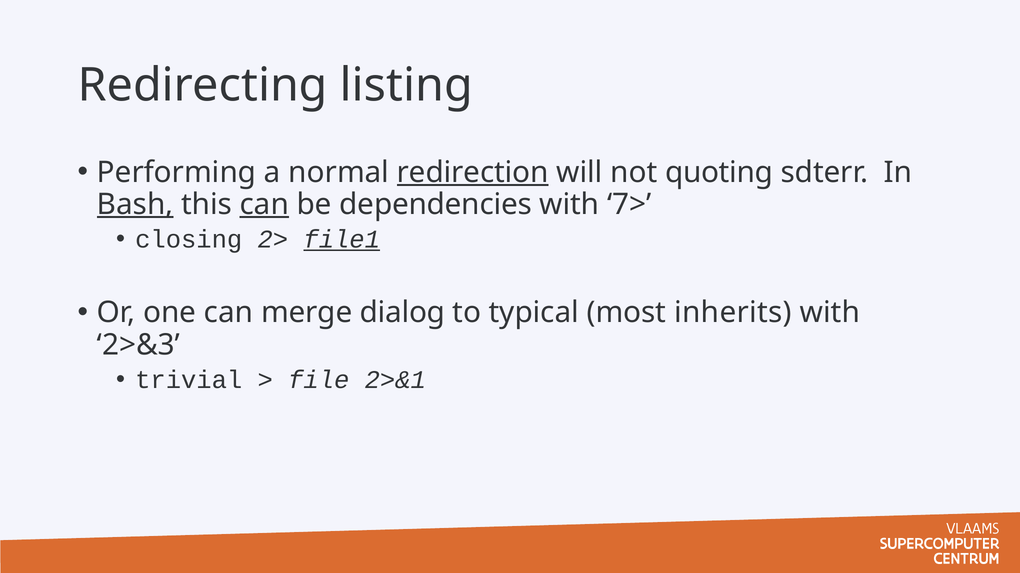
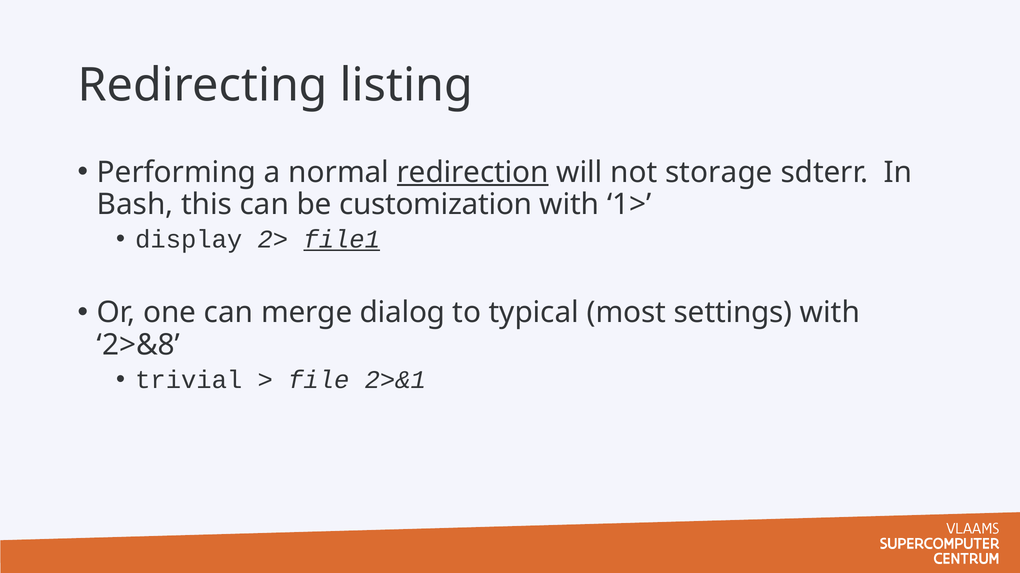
quoting: quoting -> storage
Bash underline: present -> none
can at (264, 205) underline: present -> none
dependencies: dependencies -> customization
7>: 7> -> 1>
closing: closing -> display
inherits: inherits -> settings
2>&3: 2>&3 -> 2>&8
